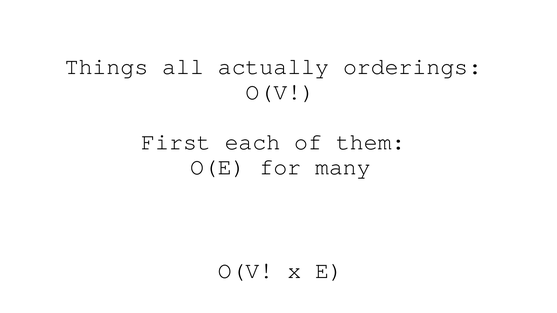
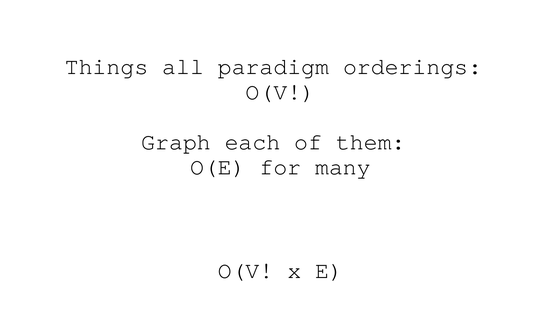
actually: actually -> paradigm
First: First -> Graph
